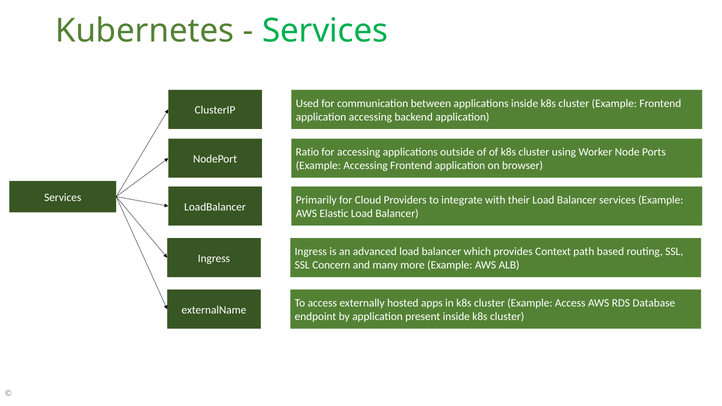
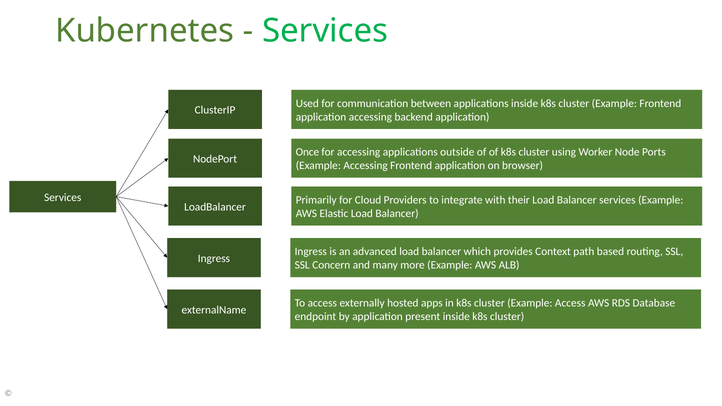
Ratio: Ratio -> Once
